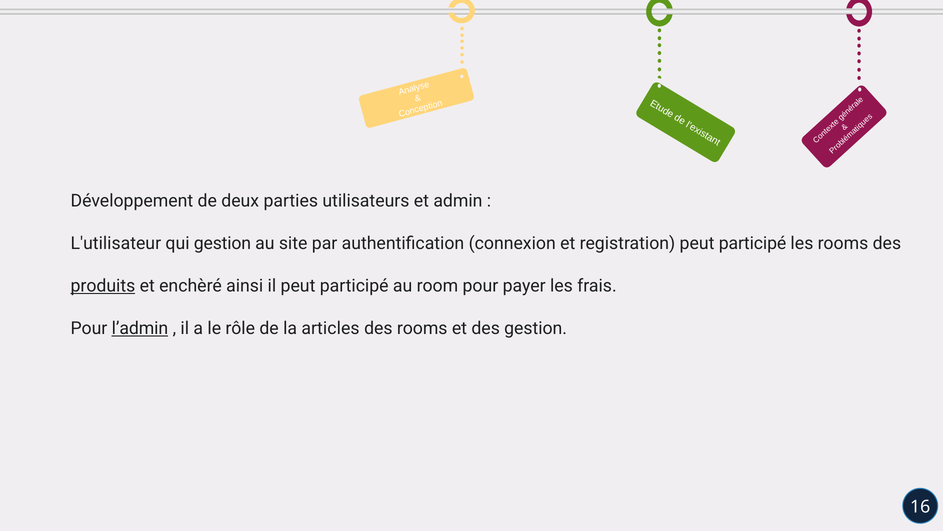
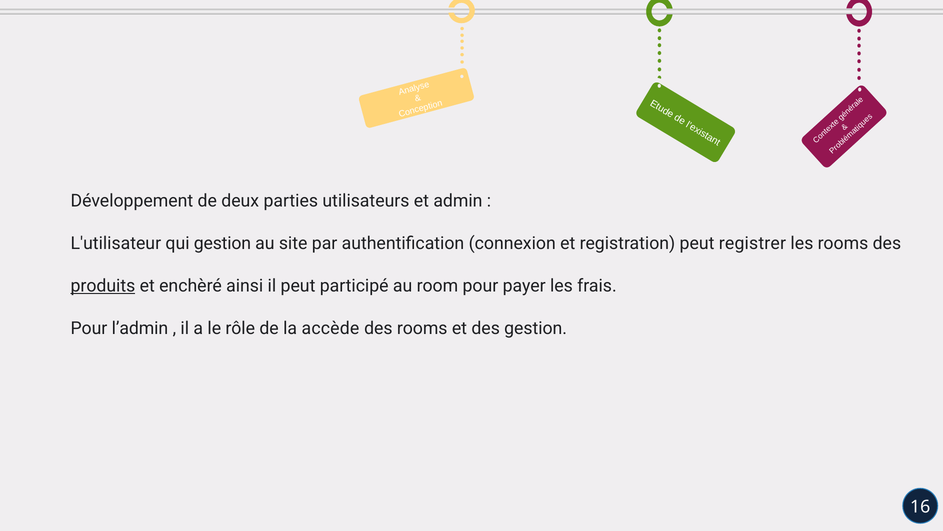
registration peut participé: participé -> registrer
l’admin underline: present -> none
articles: articles -> accède
